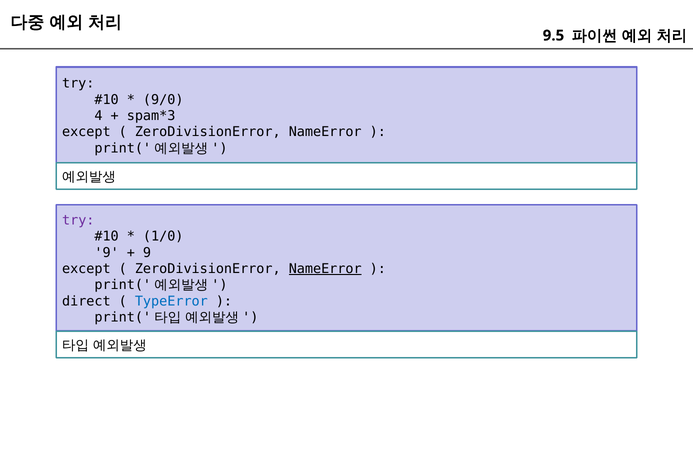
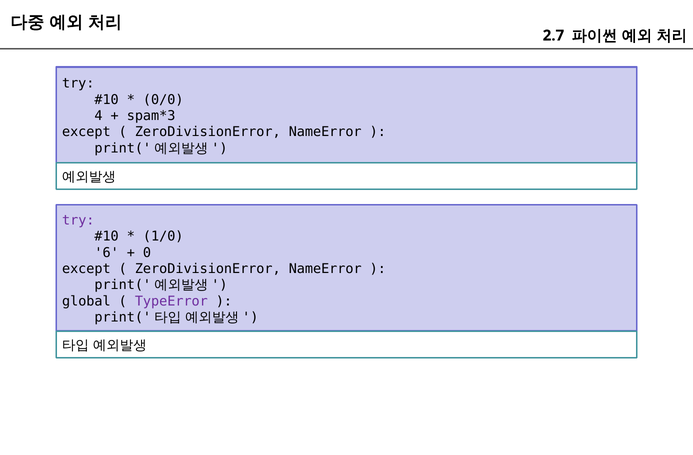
9.5: 9.5 -> 2.7
9/0: 9/0 -> 0/0
9 at (107, 253): 9 -> 6
9 at (147, 253): 9 -> 0
NameError at (325, 269) underline: present -> none
direct: direct -> global
TypeError colour: blue -> purple
